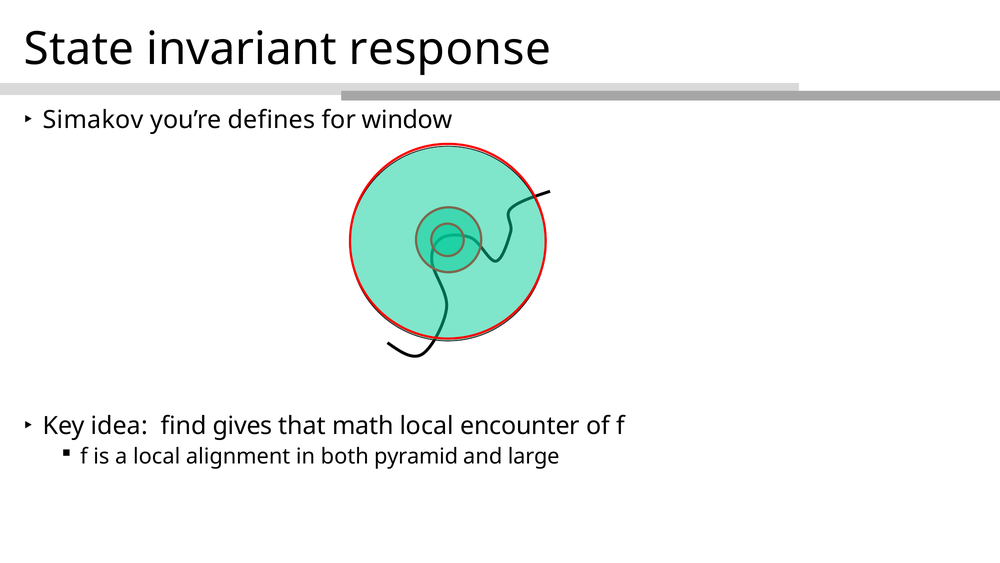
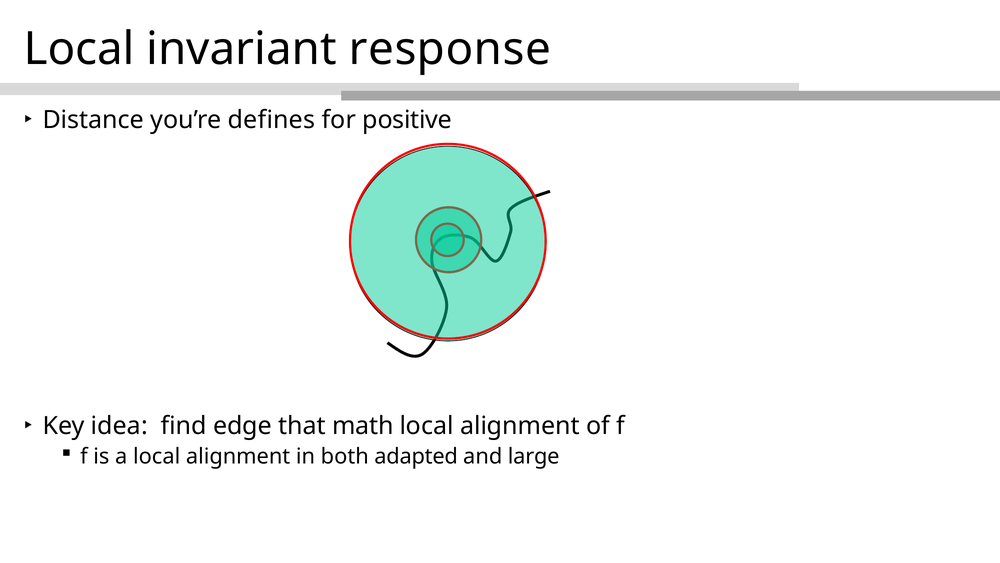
State at (79, 49): State -> Local
Simakov: Simakov -> Distance
window: window -> positive
gives: gives -> edge
encounter at (520, 425): encounter -> alignment
pyramid: pyramid -> adapted
